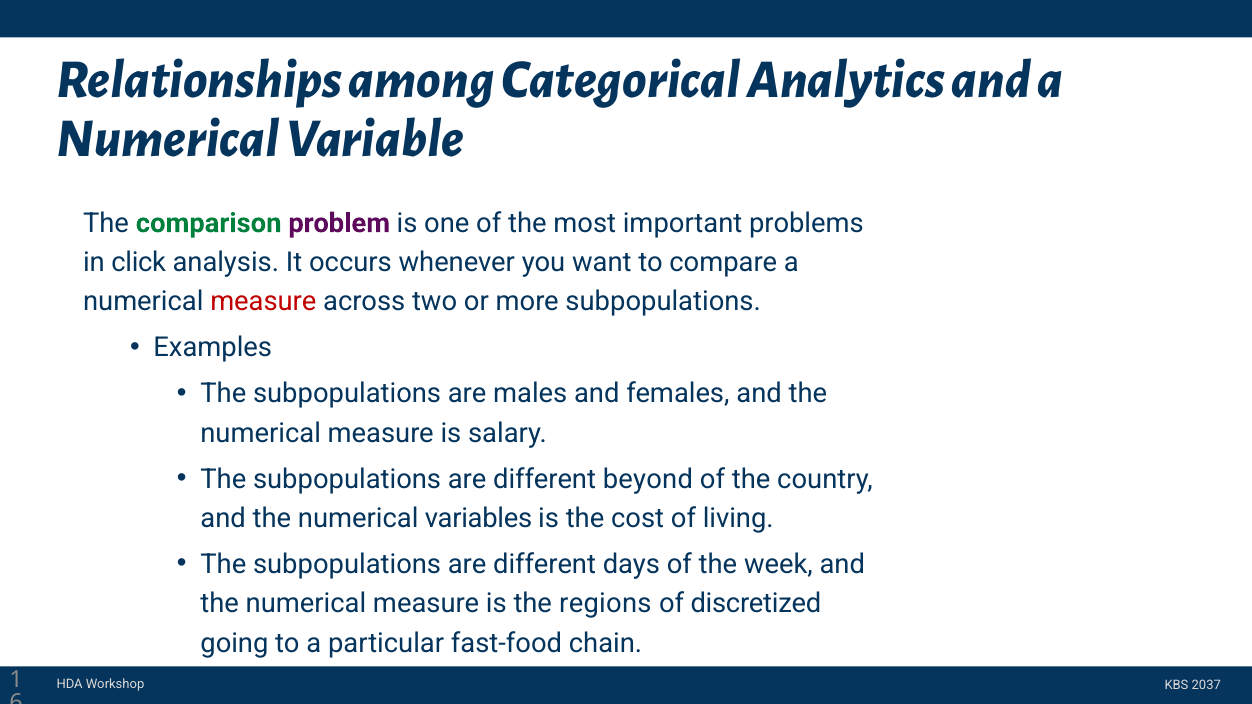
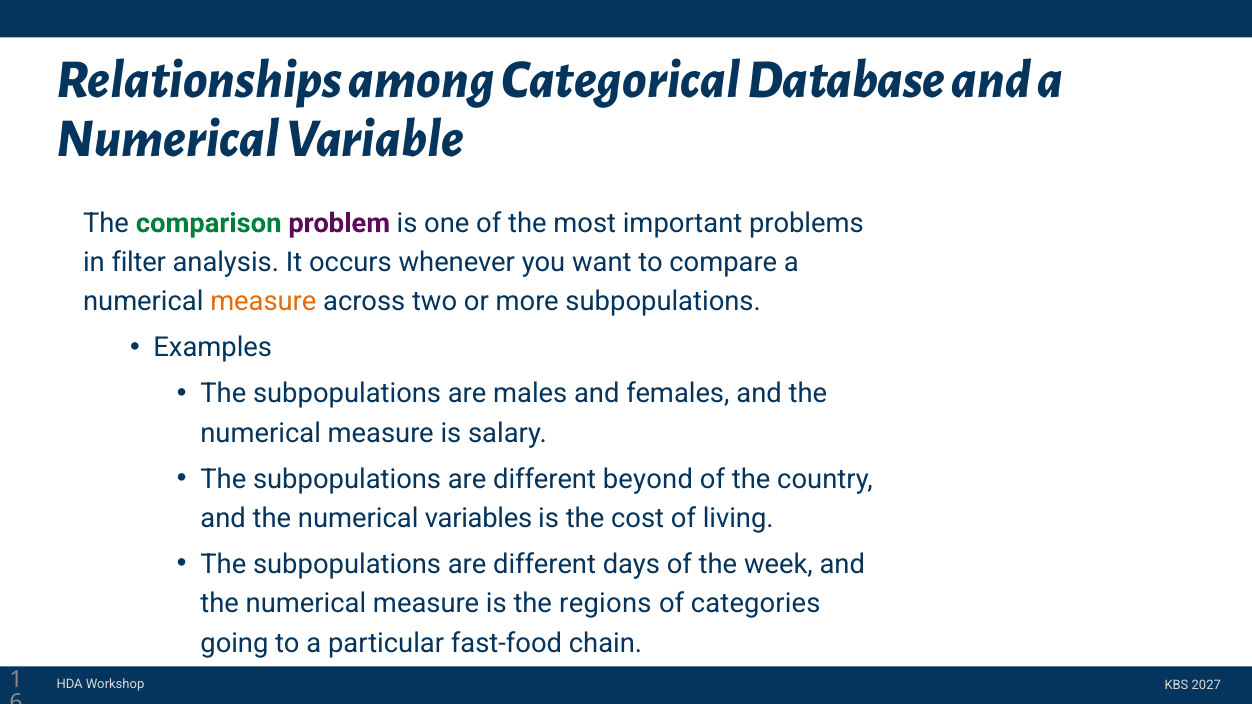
Analytics: Analytics -> Database
click: click -> filter
measure at (263, 302) colour: red -> orange
discretized: discretized -> categories
2037: 2037 -> 2027
